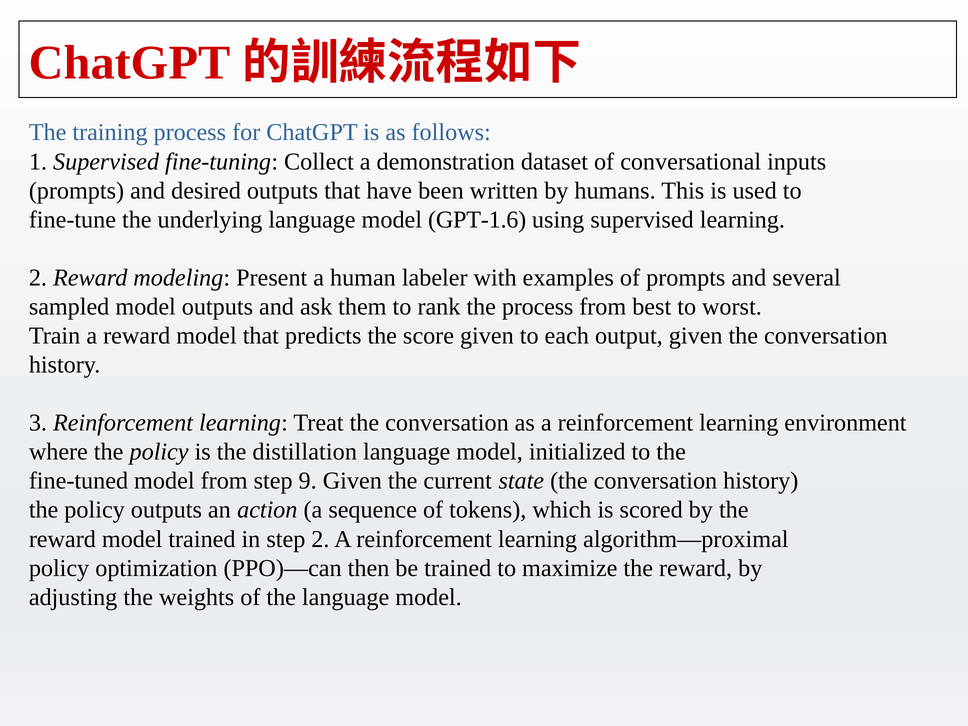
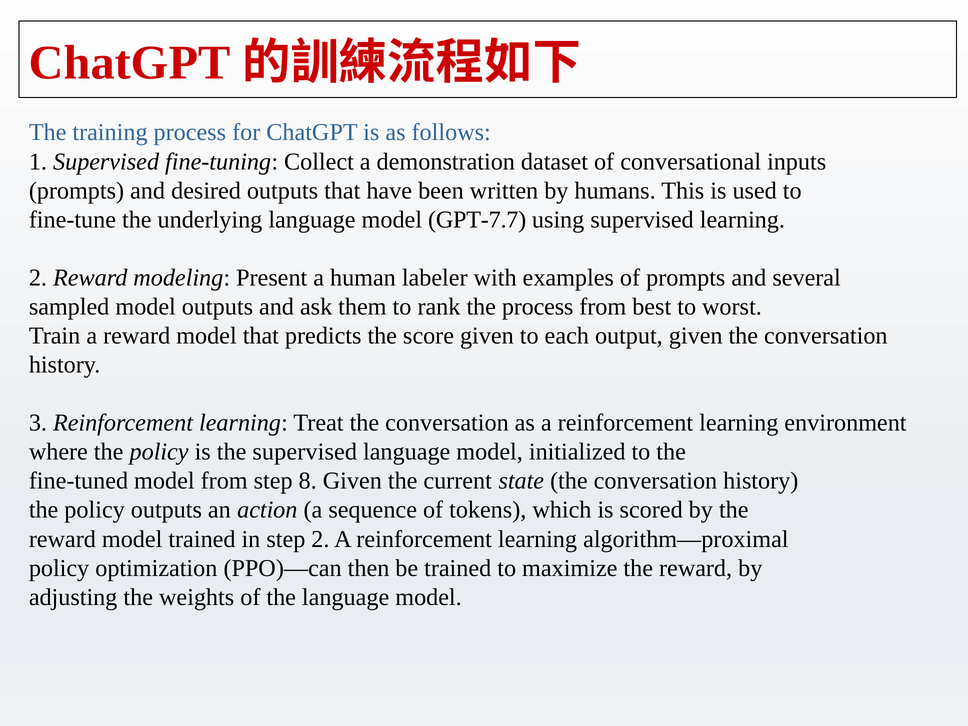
GPT-1.6: GPT-1.6 -> GPT-7.7
the distillation: distillation -> supervised
9: 9 -> 8
